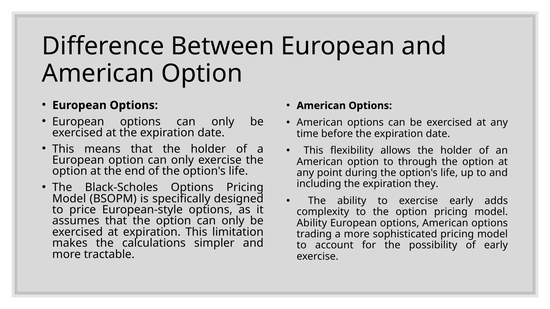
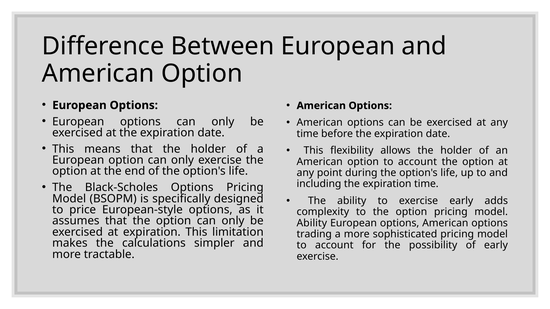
option to through: through -> account
expiration they: they -> time
